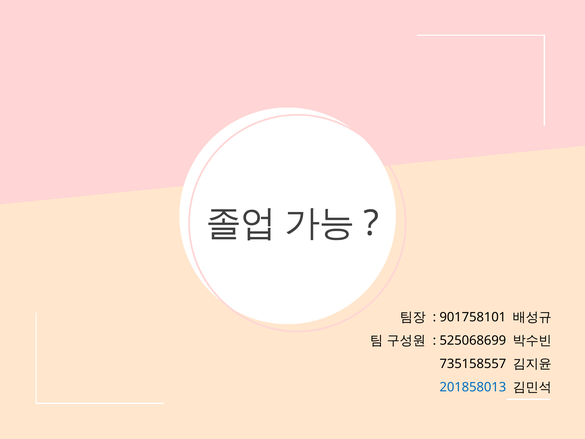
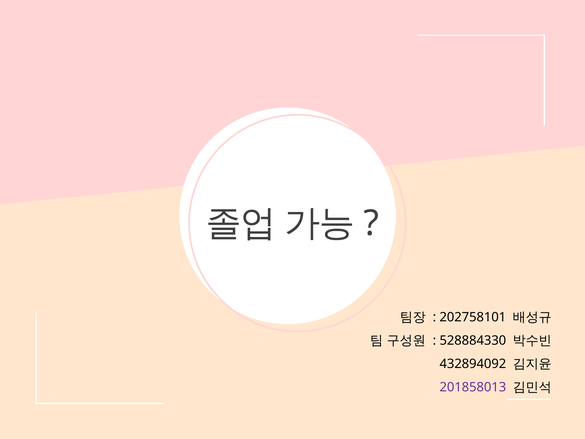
901758101: 901758101 -> 202758101
525068699: 525068699 -> 528884330
735158557: 735158557 -> 432894092
201858013 colour: blue -> purple
